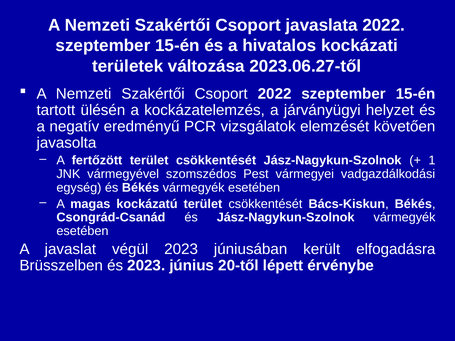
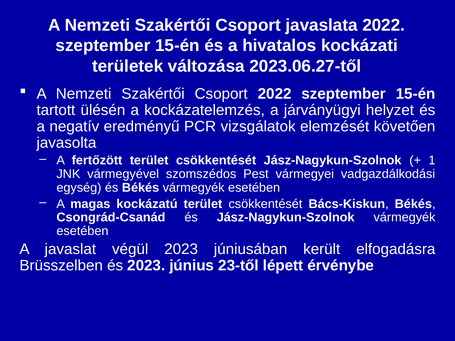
20-től: 20-től -> 23-től
